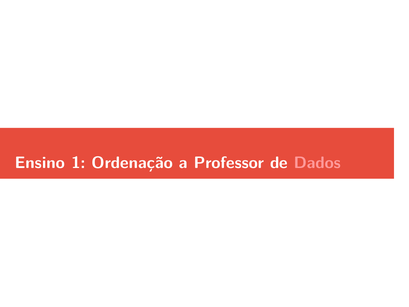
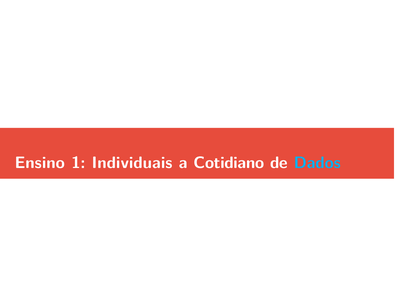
Ordenação: Ordenação -> Individuais
Professor: Professor -> Cotidiano
Dados colour: pink -> light blue
